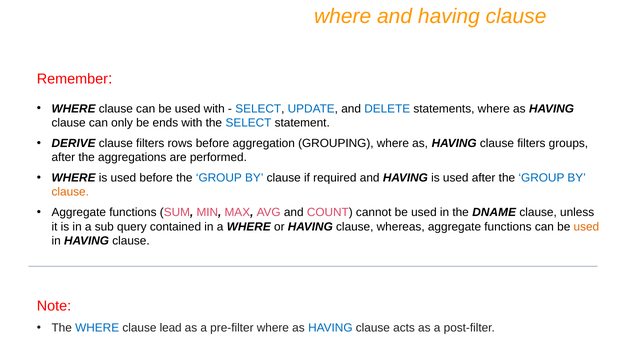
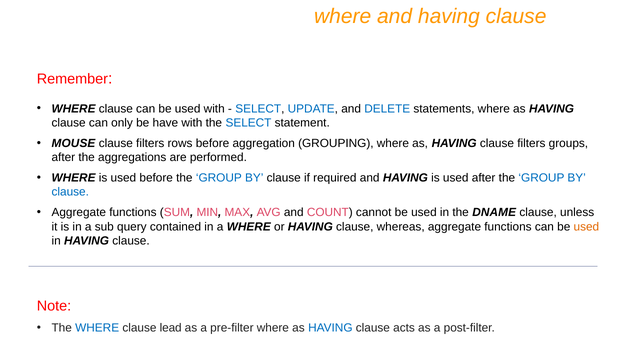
ends: ends -> have
DERIVE: DERIVE -> MOUSE
clause at (70, 192) colour: orange -> blue
